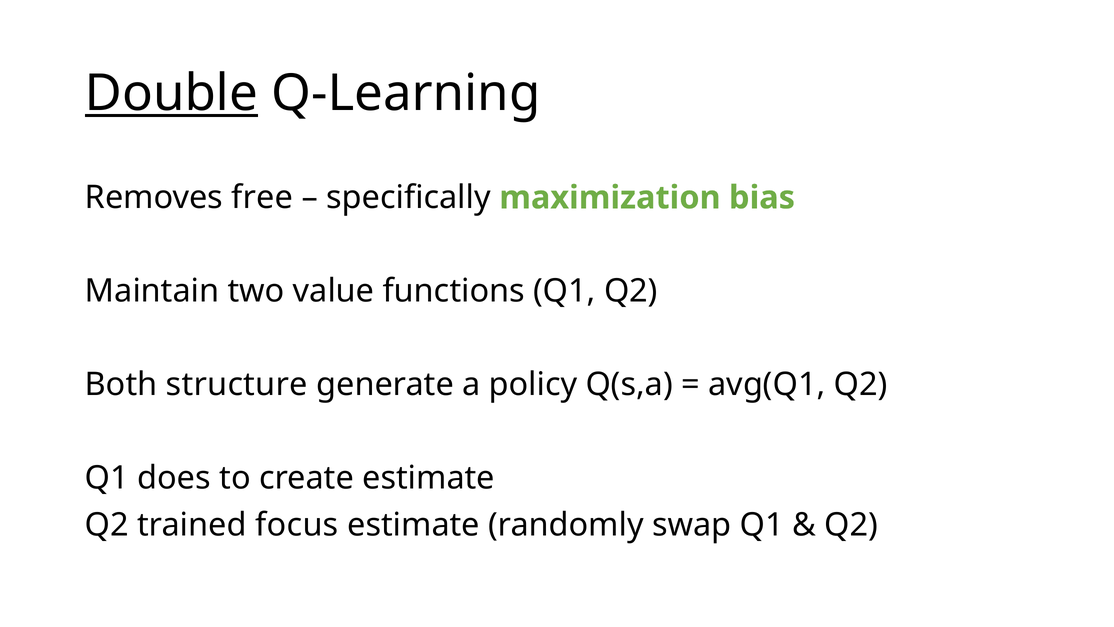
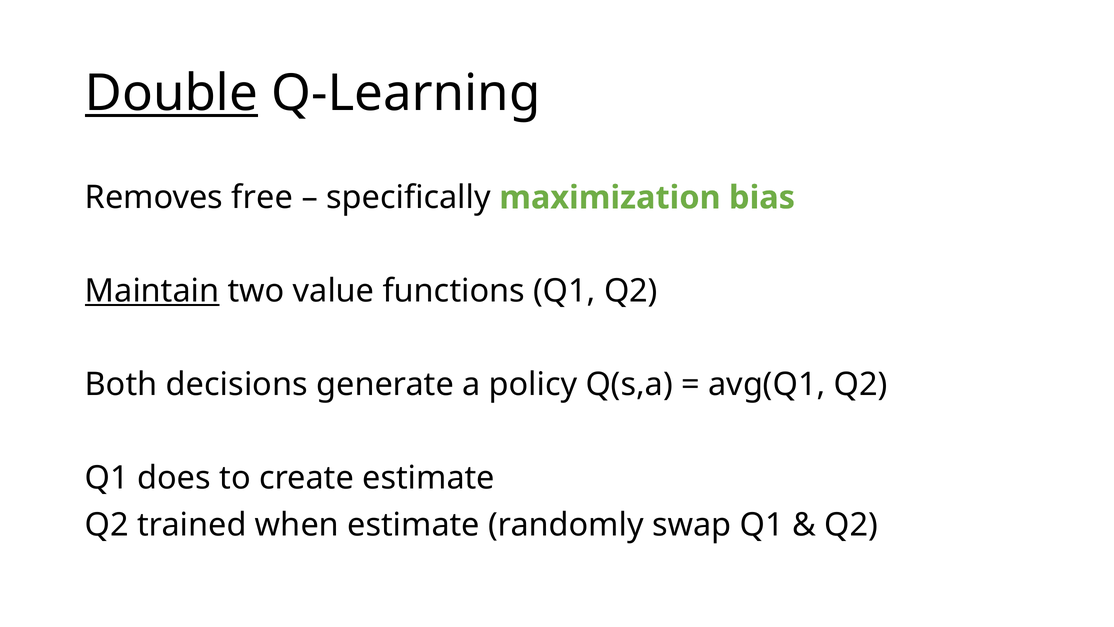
Maintain underline: none -> present
structure: structure -> decisions
focus: focus -> when
